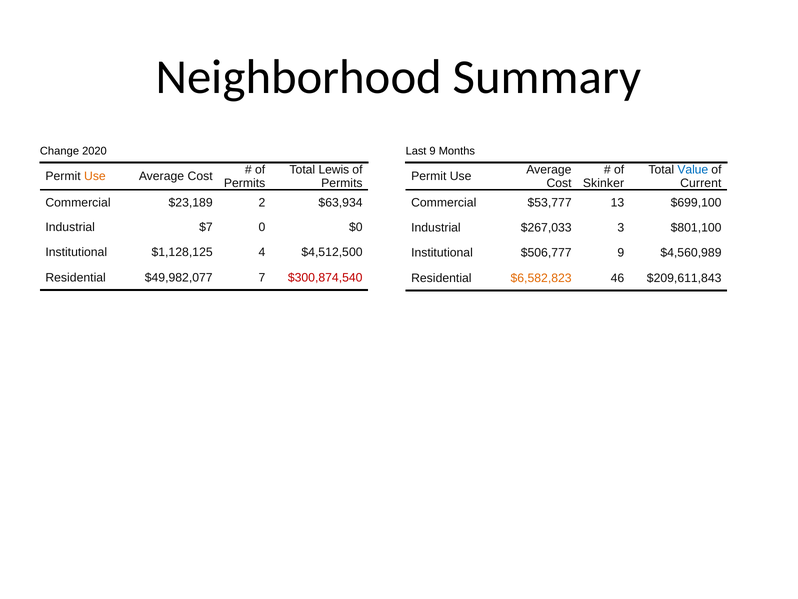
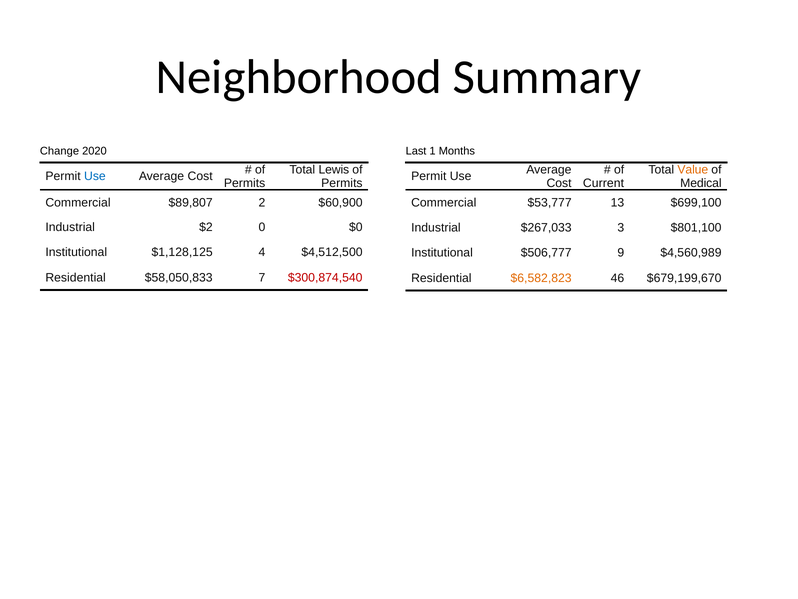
Last 9: 9 -> 1
Value colour: blue -> orange
Use at (95, 176) colour: orange -> blue
Skinker: Skinker -> Current
Current: Current -> Medical
$23,189: $23,189 -> $89,807
$63,934: $63,934 -> $60,900
$7: $7 -> $2
$49,982,077: $49,982,077 -> $58,050,833
$209,611,843: $209,611,843 -> $679,199,670
